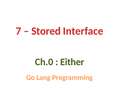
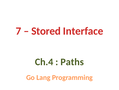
Ch.0: Ch.0 -> Ch.4
Either: Either -> Paths
